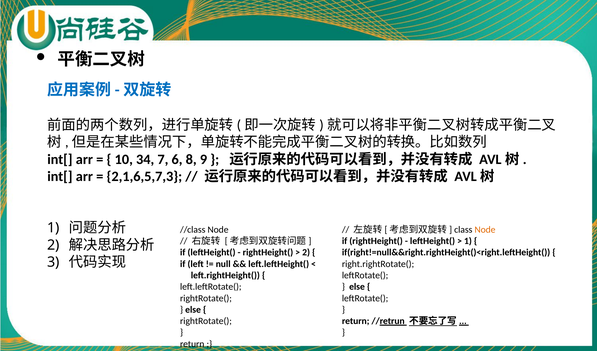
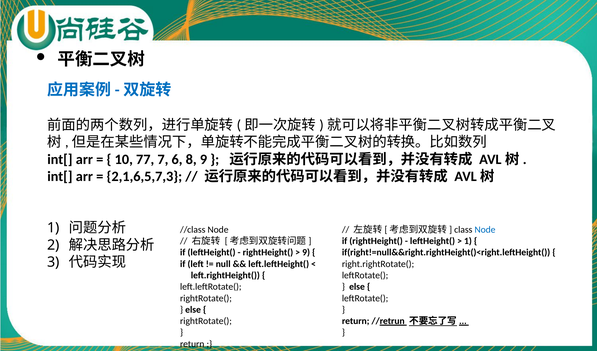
34: 34 -> 77
Node at (485, 230) colour: orange -> blue
2 at (306, 253): 2 -> 9
